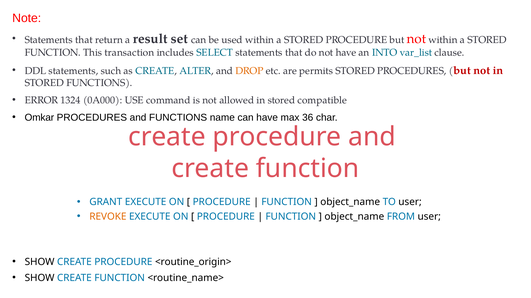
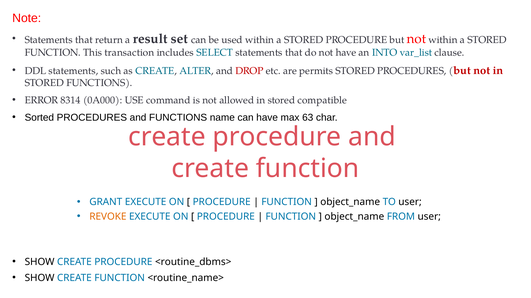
DROP colour: orange -> red
1324: 1324 -> 8314
Omkar: Omkar -> Sorted
36: 36 -> 63
<routine_origin>: <routine_origin> -> <routine_dbms>
